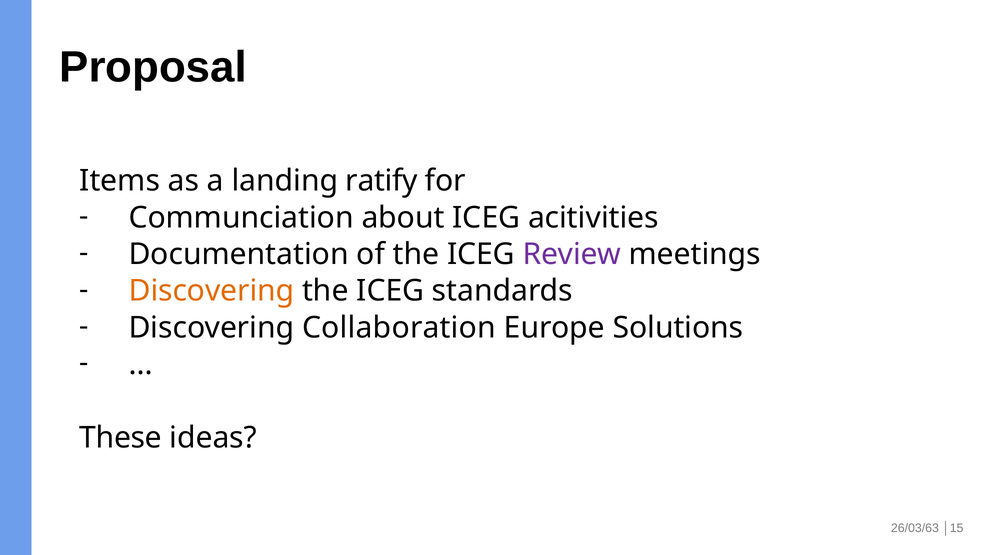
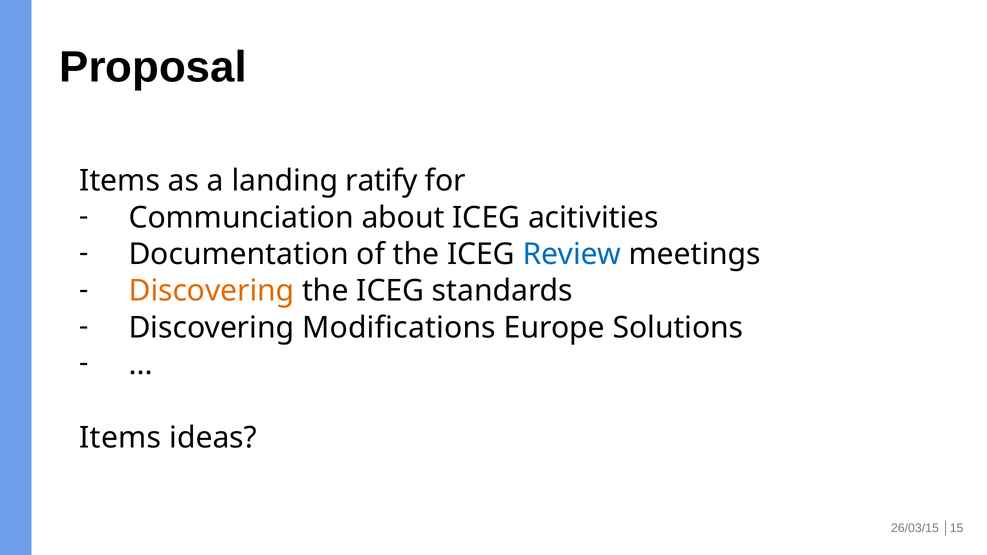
Review colour: purple -> blue
Collaboration: Collaboration -> Modifications
These at (121, 438): These -> Items
26/03/63: 26/03/63 -> 26/03/15
